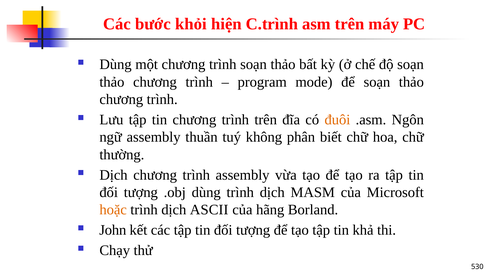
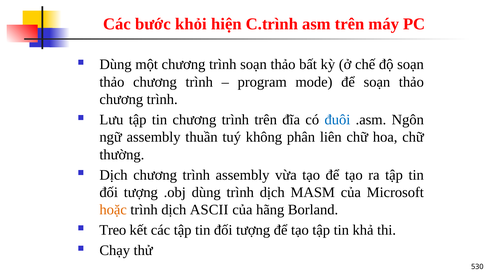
đuôi colour: orange -> blue
biết: biết -> liên
John: John -> Treo
